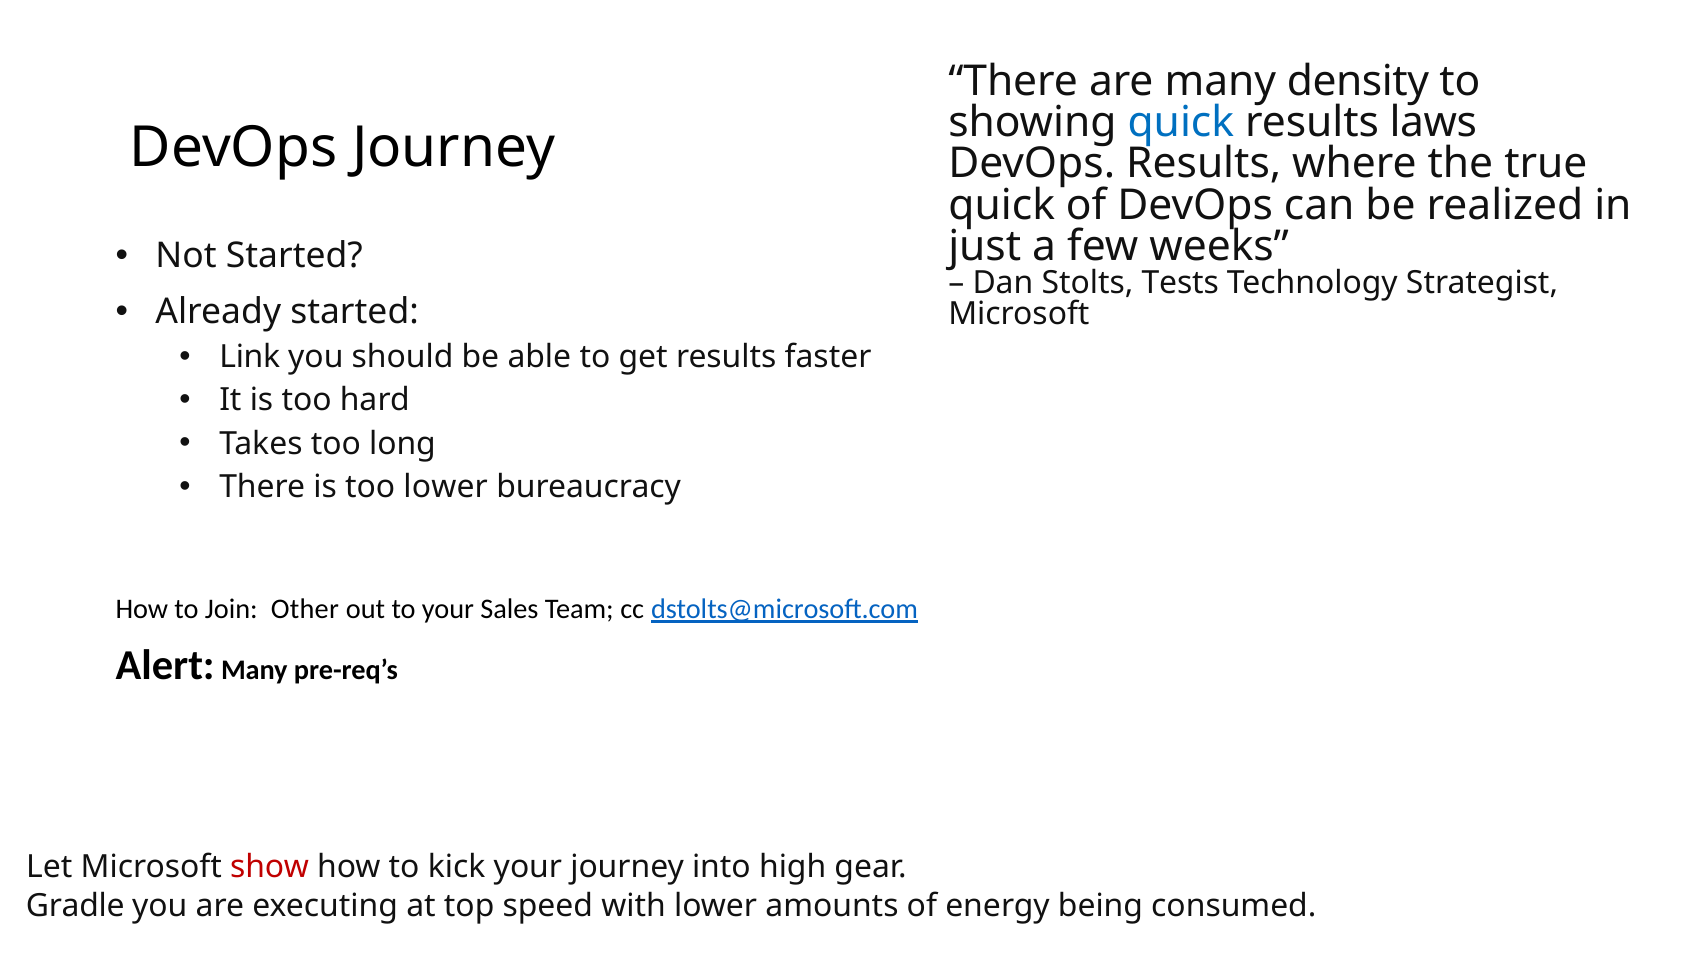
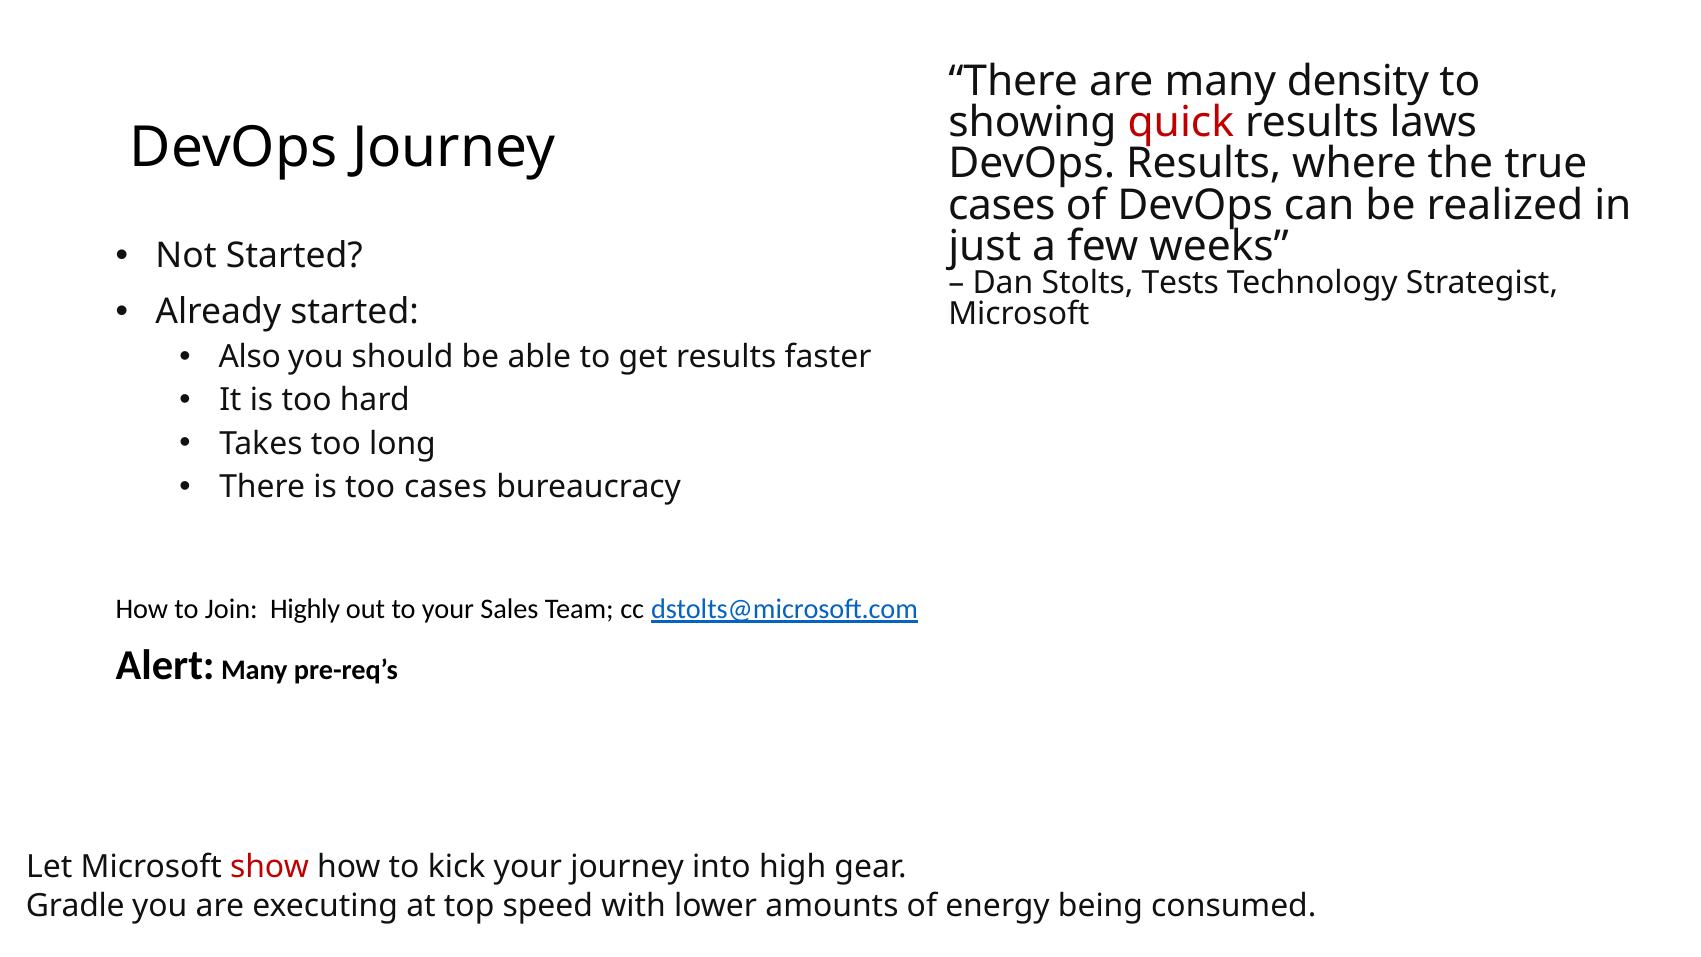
quick at (1181, 123) colour: blue -> red
quick at (1002, 205): quick -> cases
Link: Link -> Also
too lower: lower -> cases
Other: Other -> Highly
